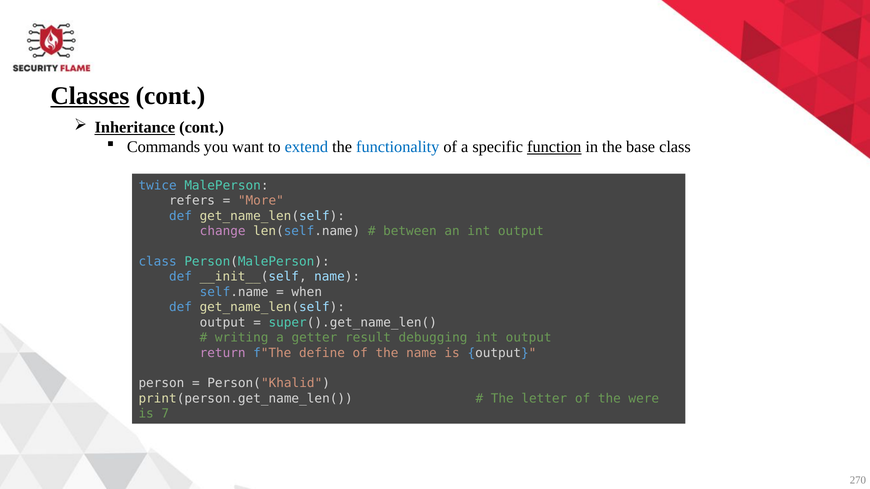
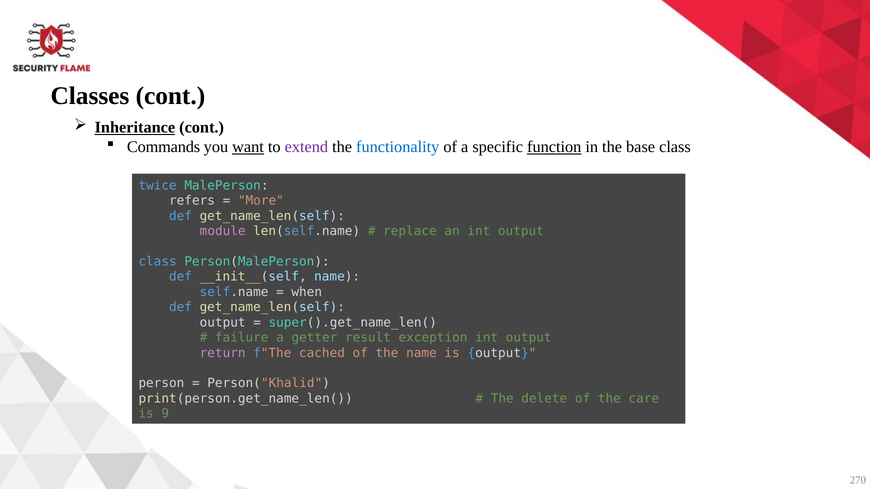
Classes underline: present -> none
want underline: none -> present
extend colour: blue -> purple
change: change -> module
between: between -> replace
writing: writing -> failure
debugging: debugging -> exception
define: define -> cached
letter: letter -> delete
were: were -> care
7: 7 -> 9
